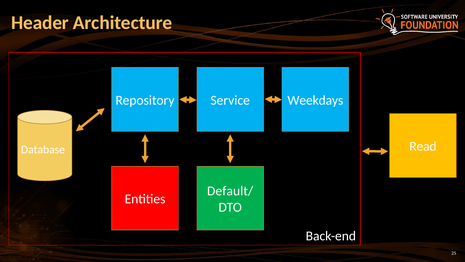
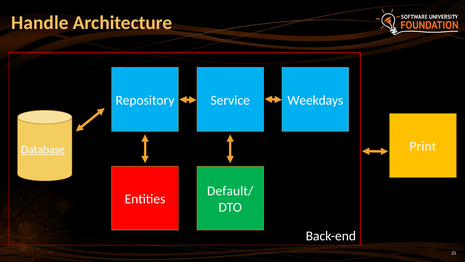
Header: Header -> Handle
Read: Read -> Print
Database underline: none -> present
